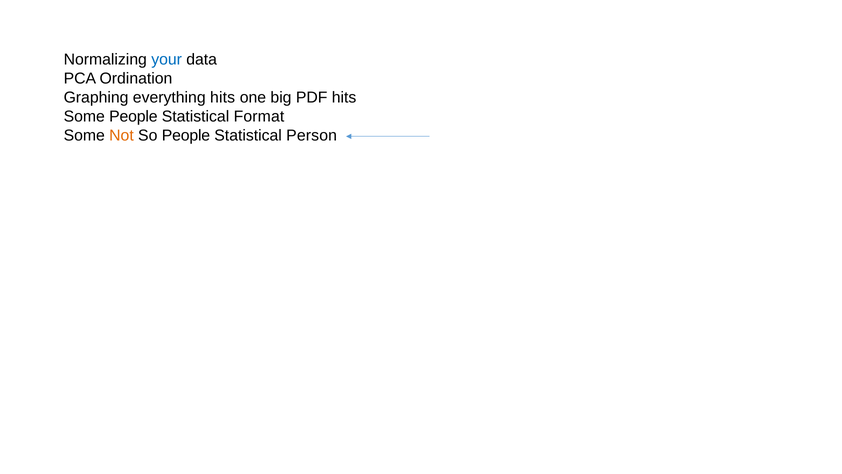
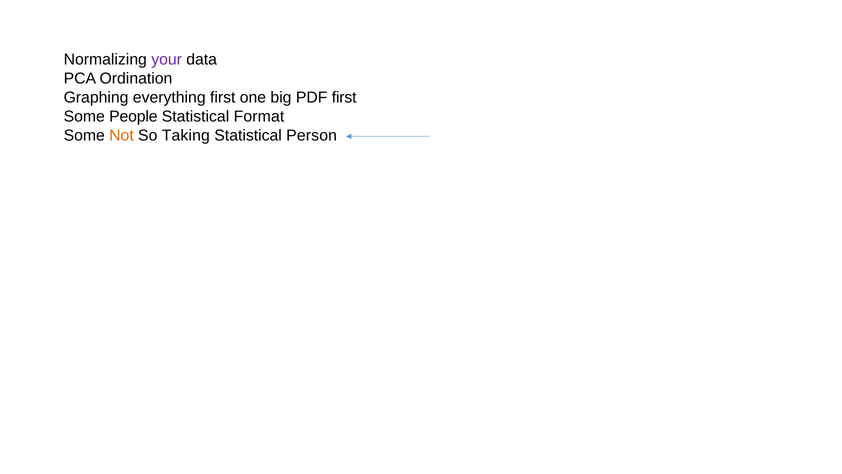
your colour: blue -> purple
everything hits: hits -> first
PDF hits: hits -> first
So People: People -> Taking
